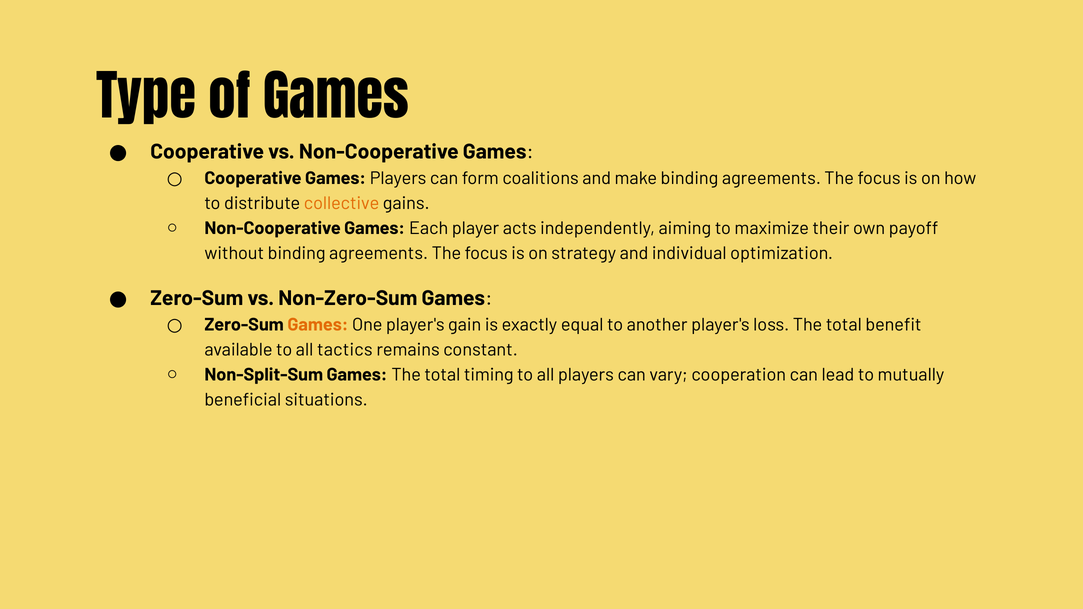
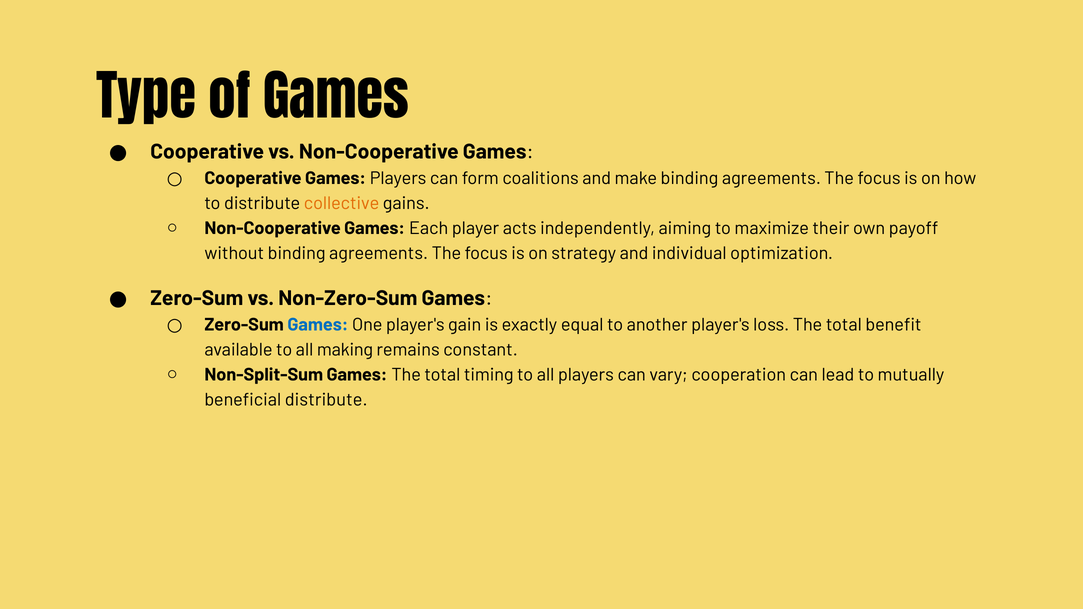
Games at (318, 325) colour: orange -> blue
tactics: tactics -> making
beneficial situations: situations -> distribute
